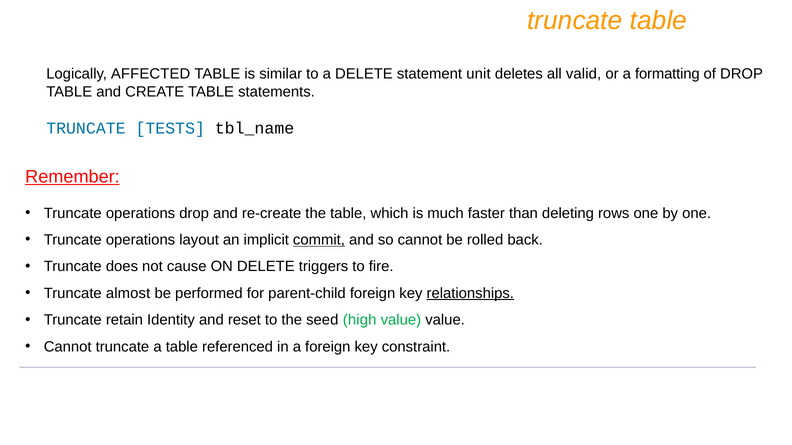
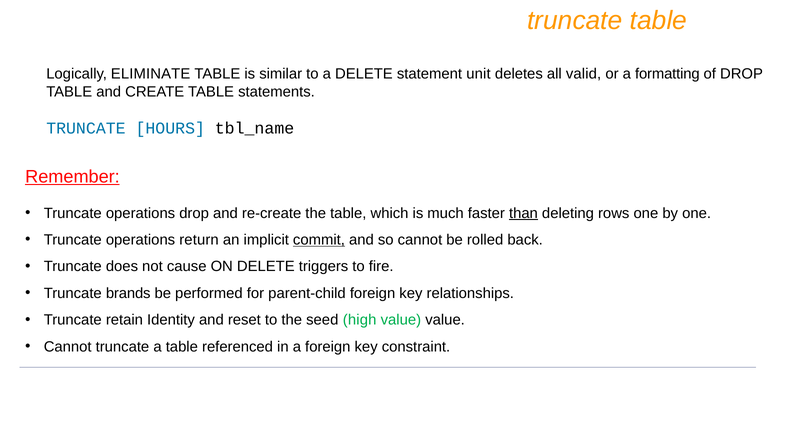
AFFECTED: AFFECTED -> ELIMINATE
TESTS: TESTS -> HOURS
than underline: none -> present
layout: layout -> return
almost: almost -> brands
relationships underline: present -> none
